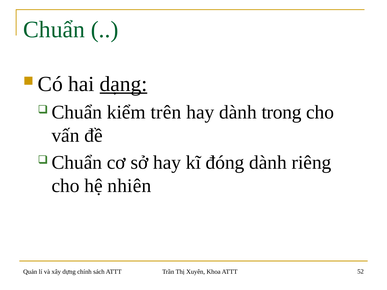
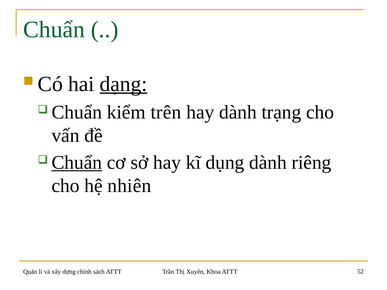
trong: trong -> trạng
Chuẩn at (77, 163) underline: none -> present
đóng: đóng -> dụng
